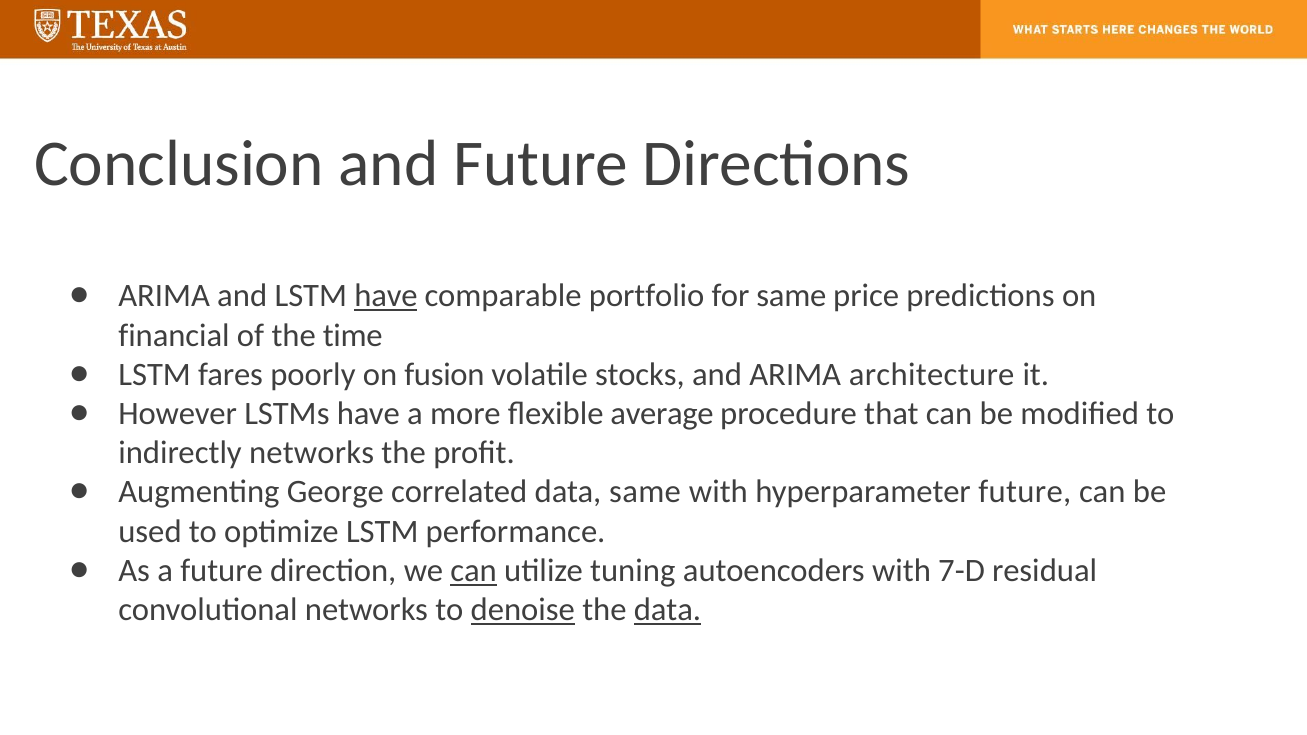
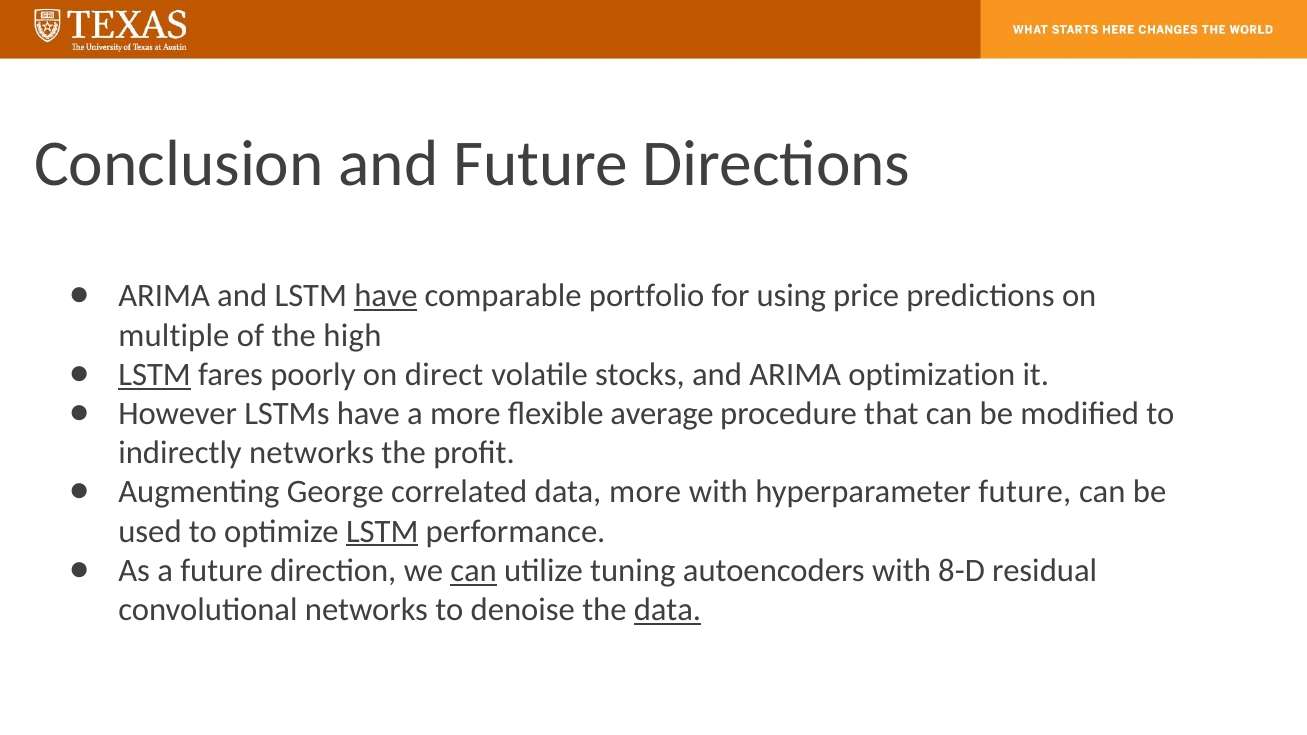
for same: same -> using
financial: financial -> multiple
time: time -> high
LSTM at (155, 375) underline: none -> present
fusion: fusion -> direct
architecture: architecture -> optimization
data same: same -> more
LSTM at (382, 532) underline: none -> present
7-D: 7-D -> 8-D
denoise underline: present -> none
